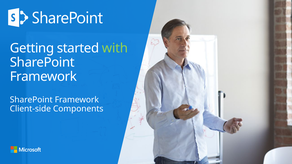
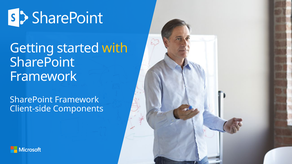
with colour: light green -> yellow
